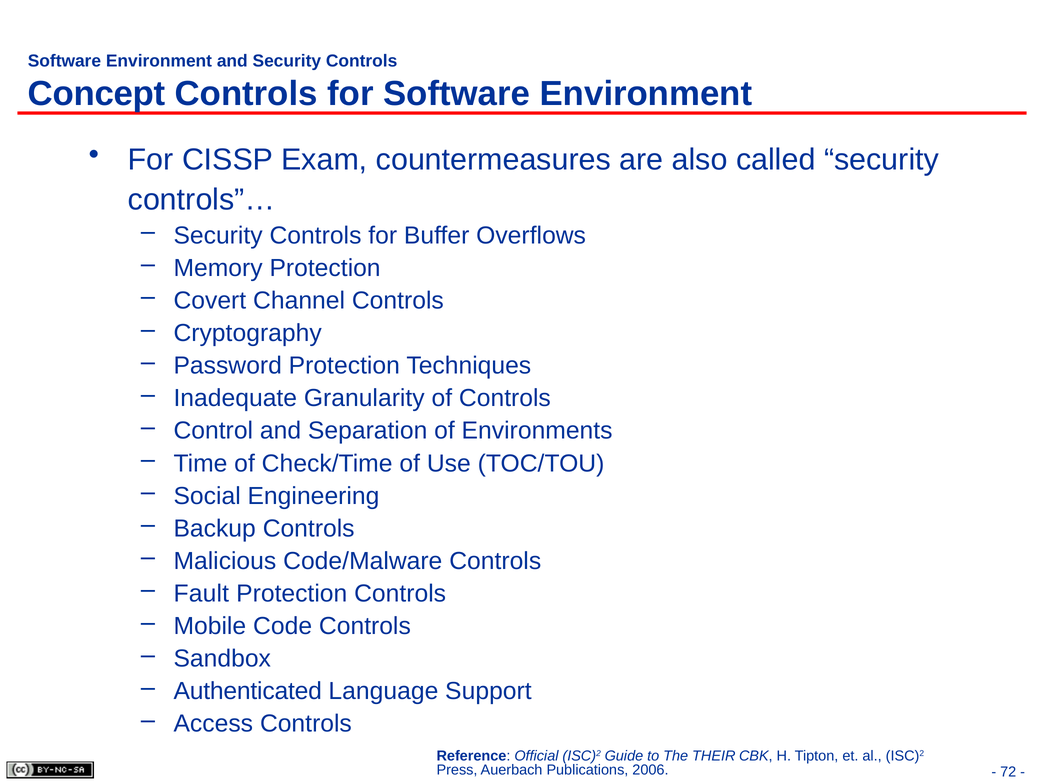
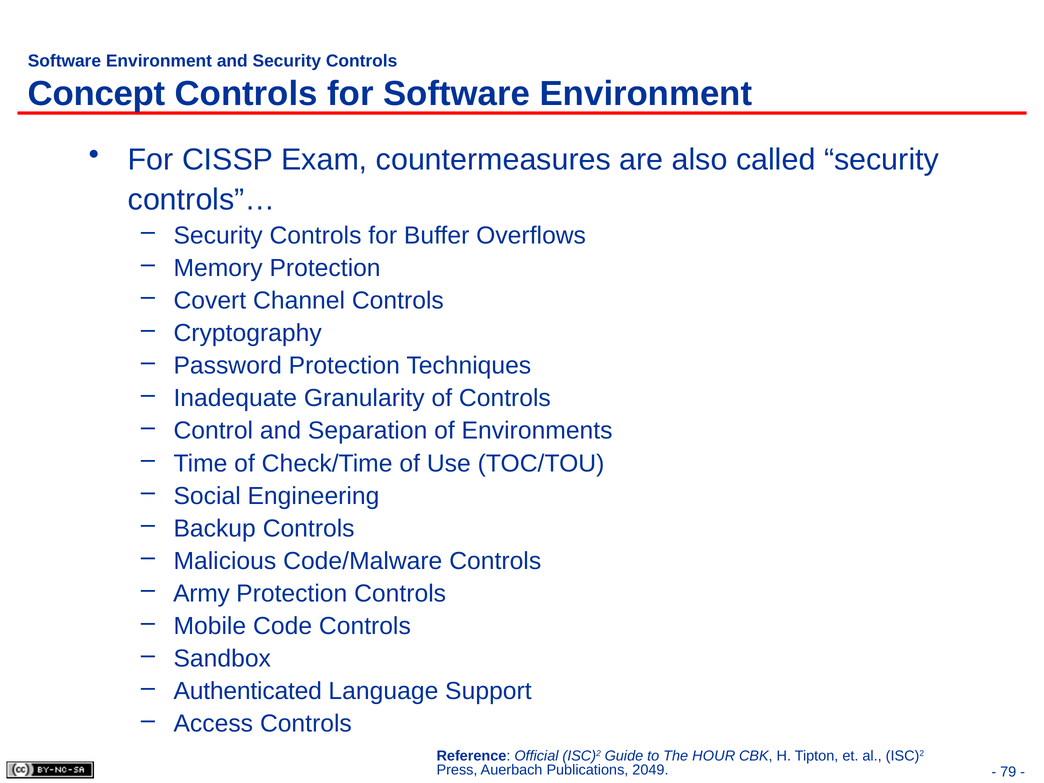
Fault: Fault -> Army
THEIR: THEIR -> HOUR
2006: 2006 -> 2049
72: 72 -> 79
